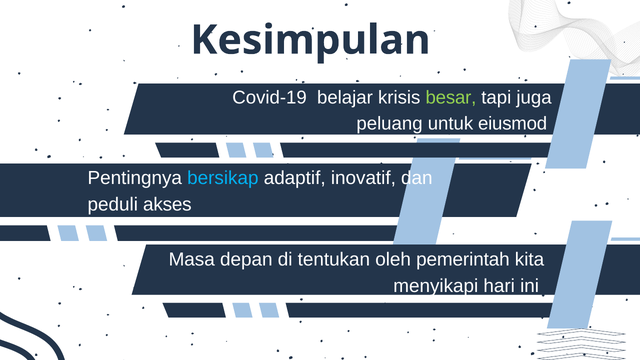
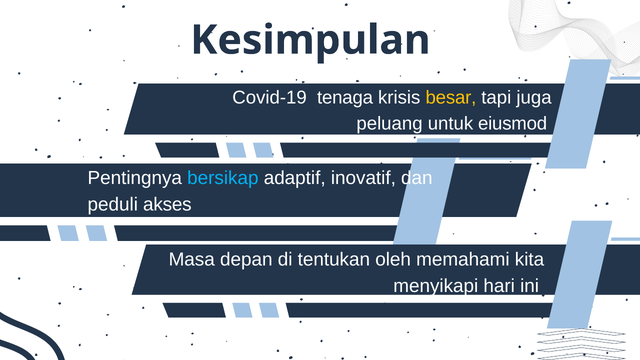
belajar: belajar -> tenaga
besar colour: light green -> yellow
pemerintah: pemerintah -> memahami
